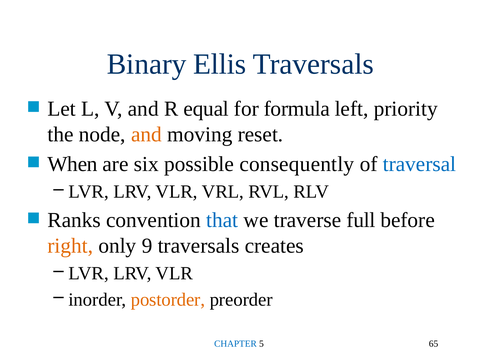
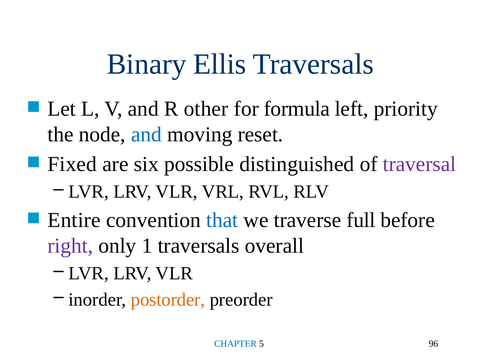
equal: equal -> other
and at (146, 134) colour: orange -> blue
When: When -> Fixed
consequently: consequently -> distinguished
traversal colour: blue -> purple
Ranks: Ranks -> Entire
right colour: orange -> purple
9: 9 -> 1
creates: creates -> overall
65: 65 -> 96
